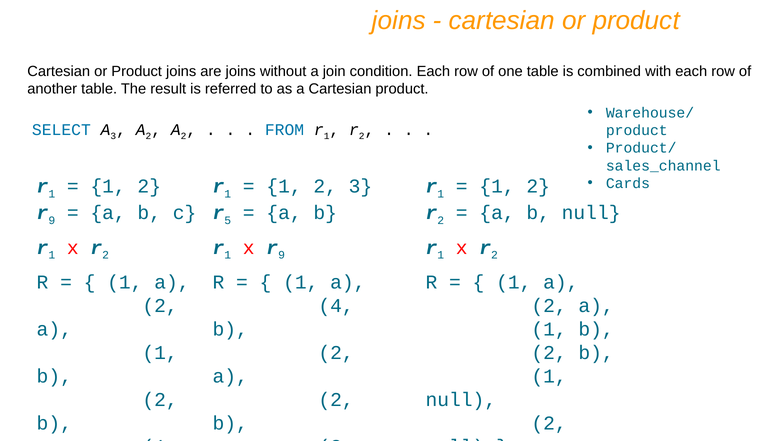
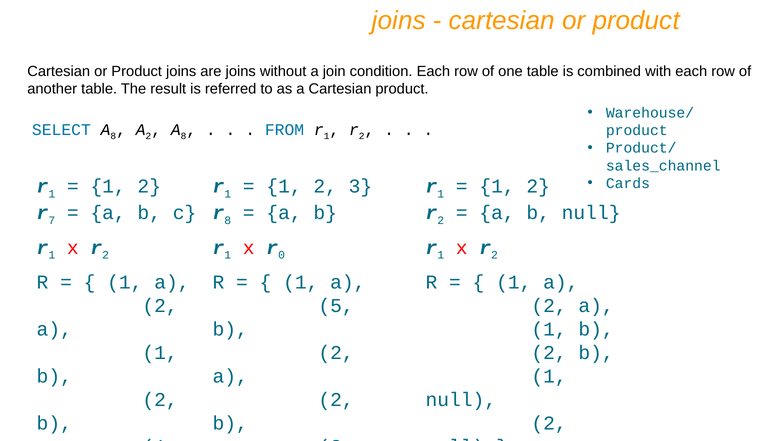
SELECT A 3: 3 -> 8
2 at (184, 136): 2 -> 8
9 at (52, 221): 9 -> 7
r 5: 5 -> 8
x r 9: 9 -> 0
4 at (336, 306): 4 -> 5
